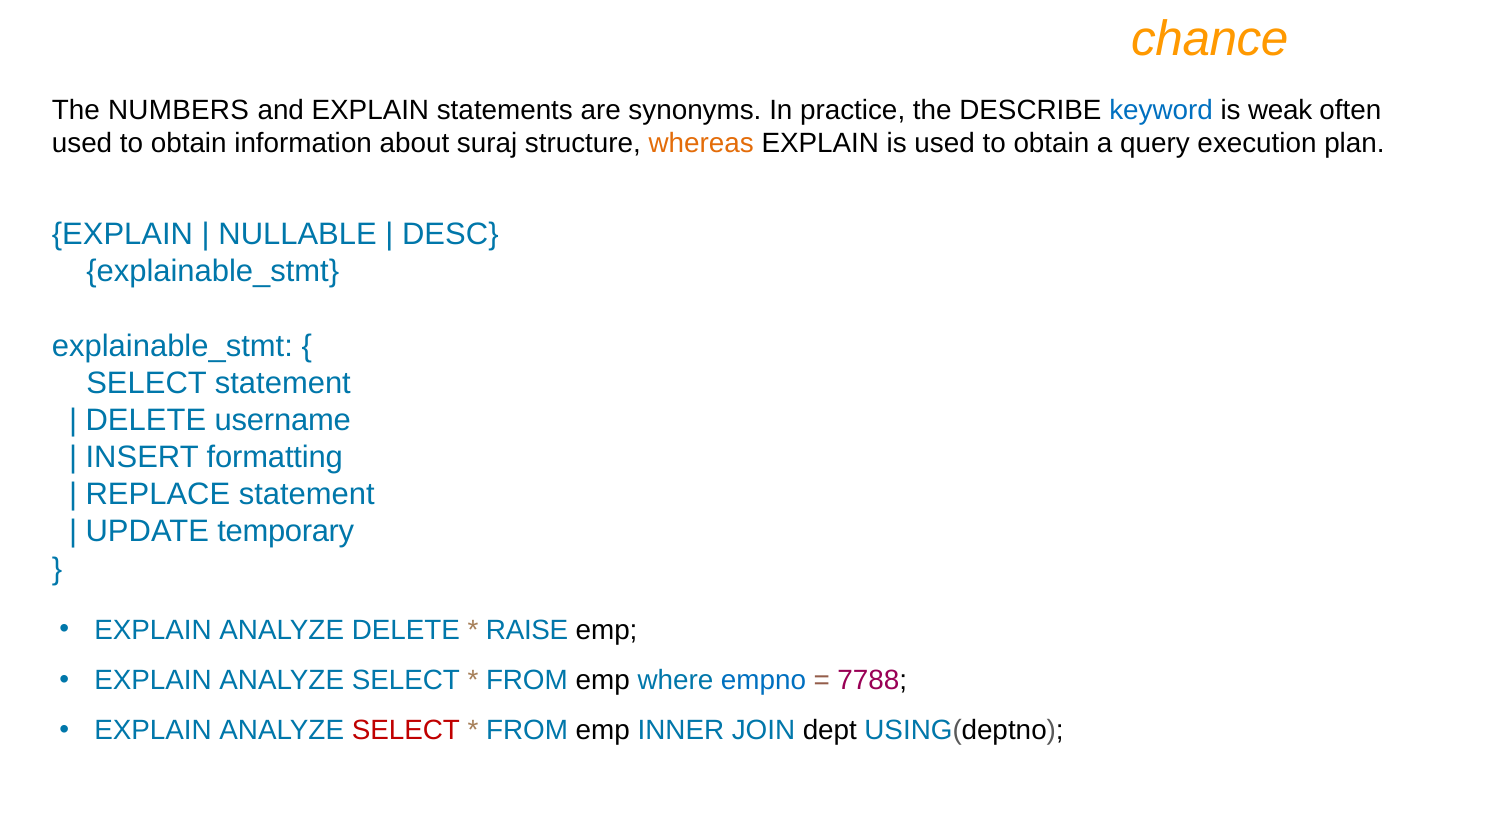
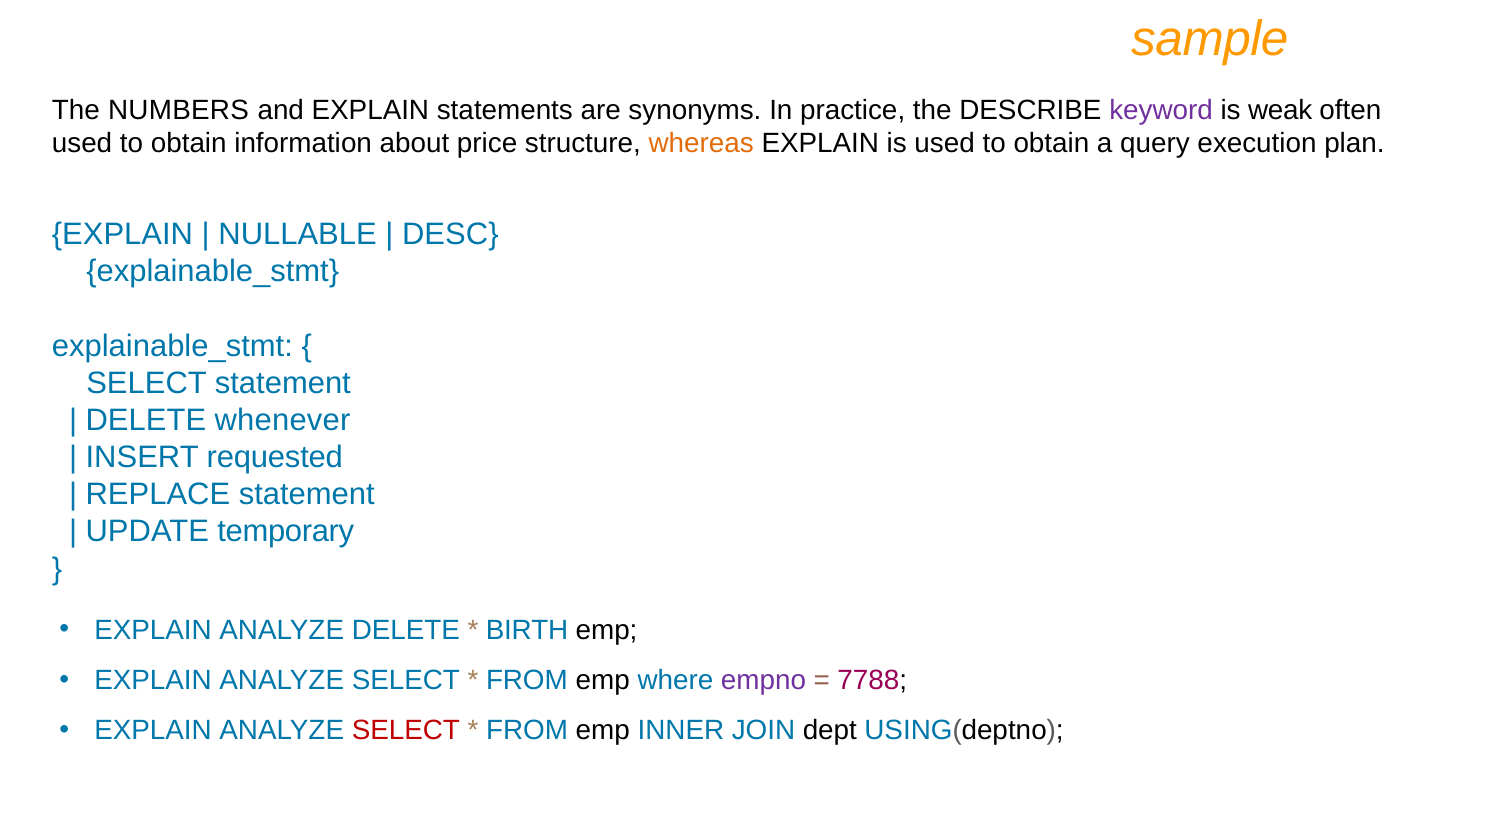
chance: chance -> sample
keyword colour: blue -> purple
suraj: suraj -> price
username: username -> whenever
formatting: formatting -> requested
RAISE: RAISE -> BIRTH
empno colour: blue -> purple
